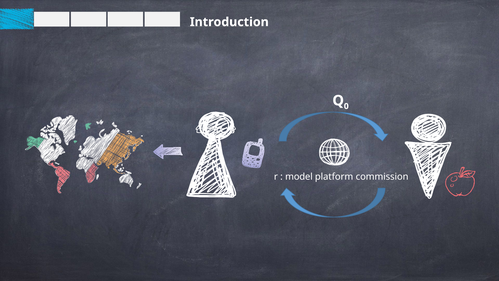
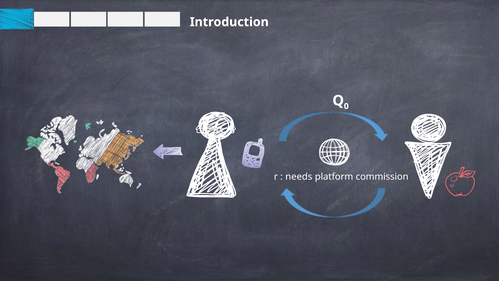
model: model -> needs
